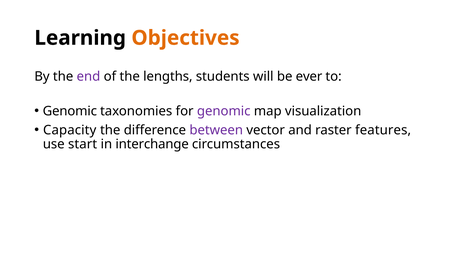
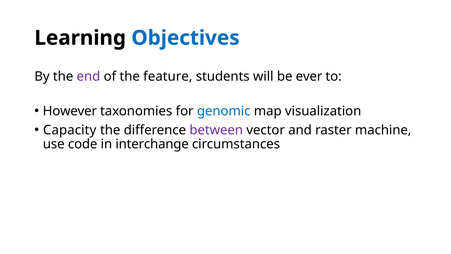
Objectives colour: orange -> blue
lengths: lengths -> feature
Genomic at (70, 111): Genomic -> However
genomic at (224, 111) colour: purple -> blue
features: features -> machine
start: start -> code
